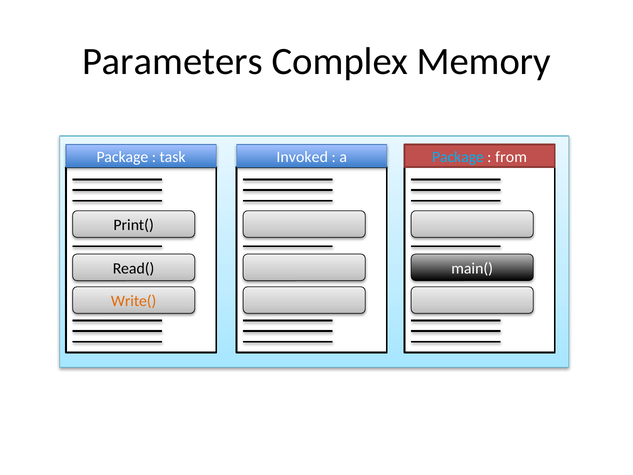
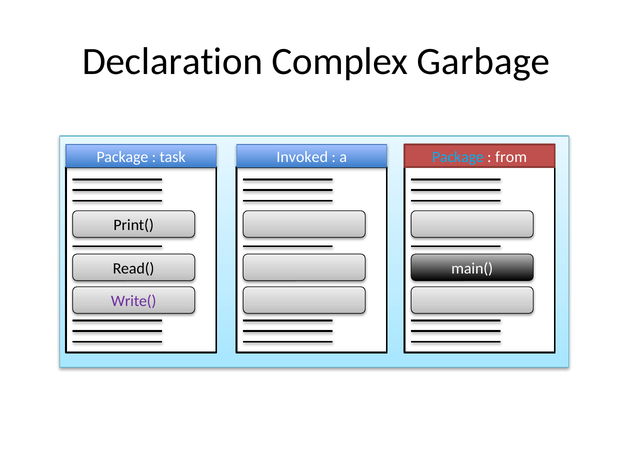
Parameters: Parameters -> Declaration
Memory: Memory -> Garbage
Write( colour: orange -> purple
